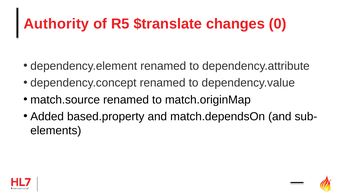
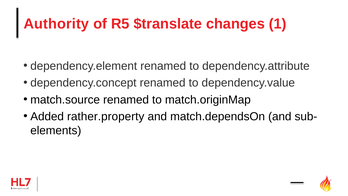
0: 0 -> 1
based.property: based.property -> rather.property
